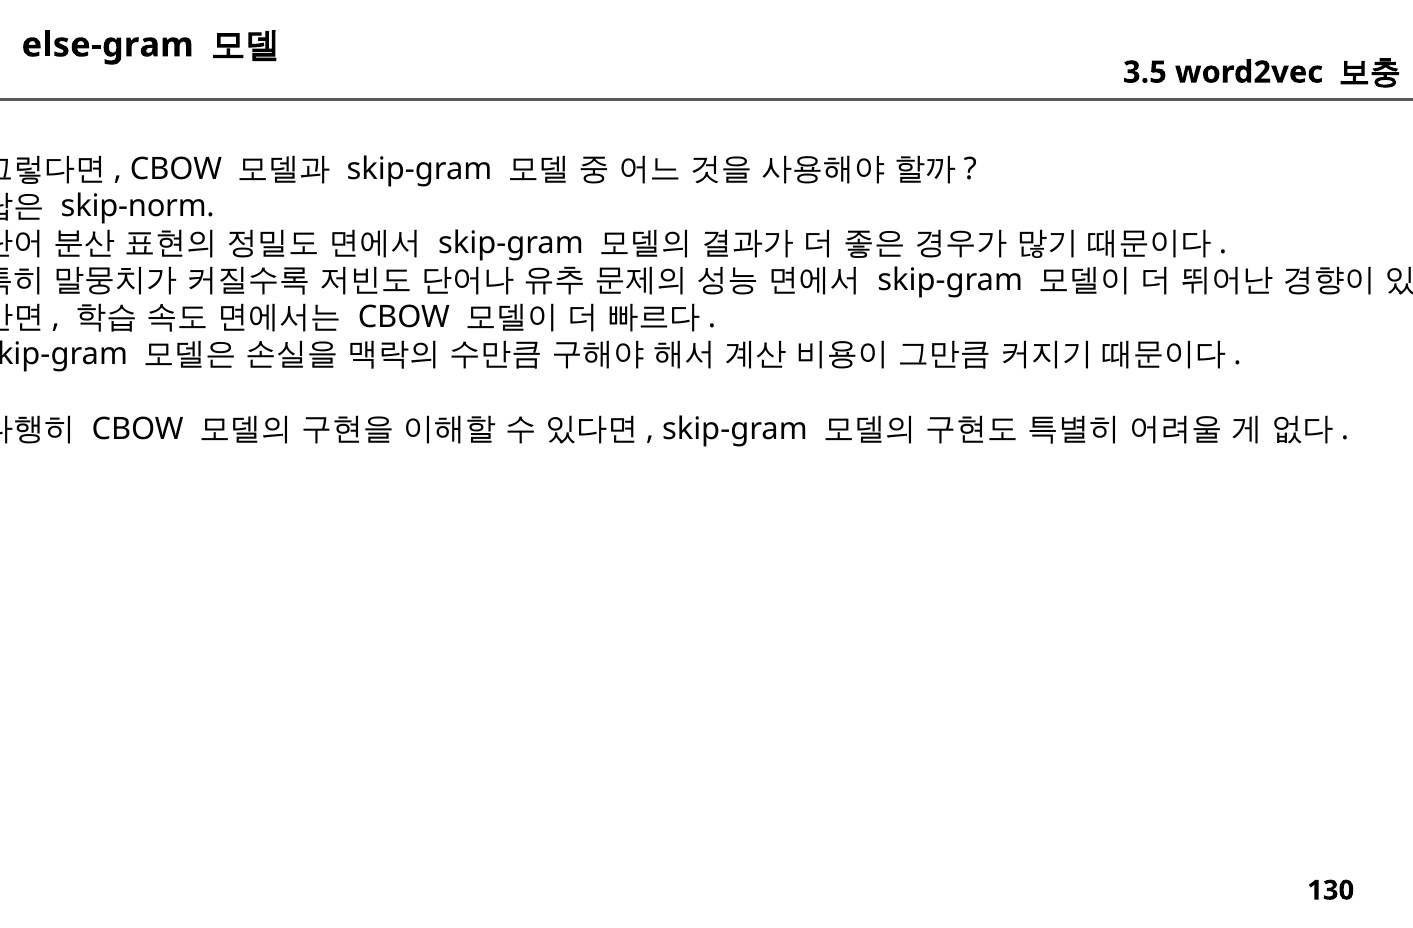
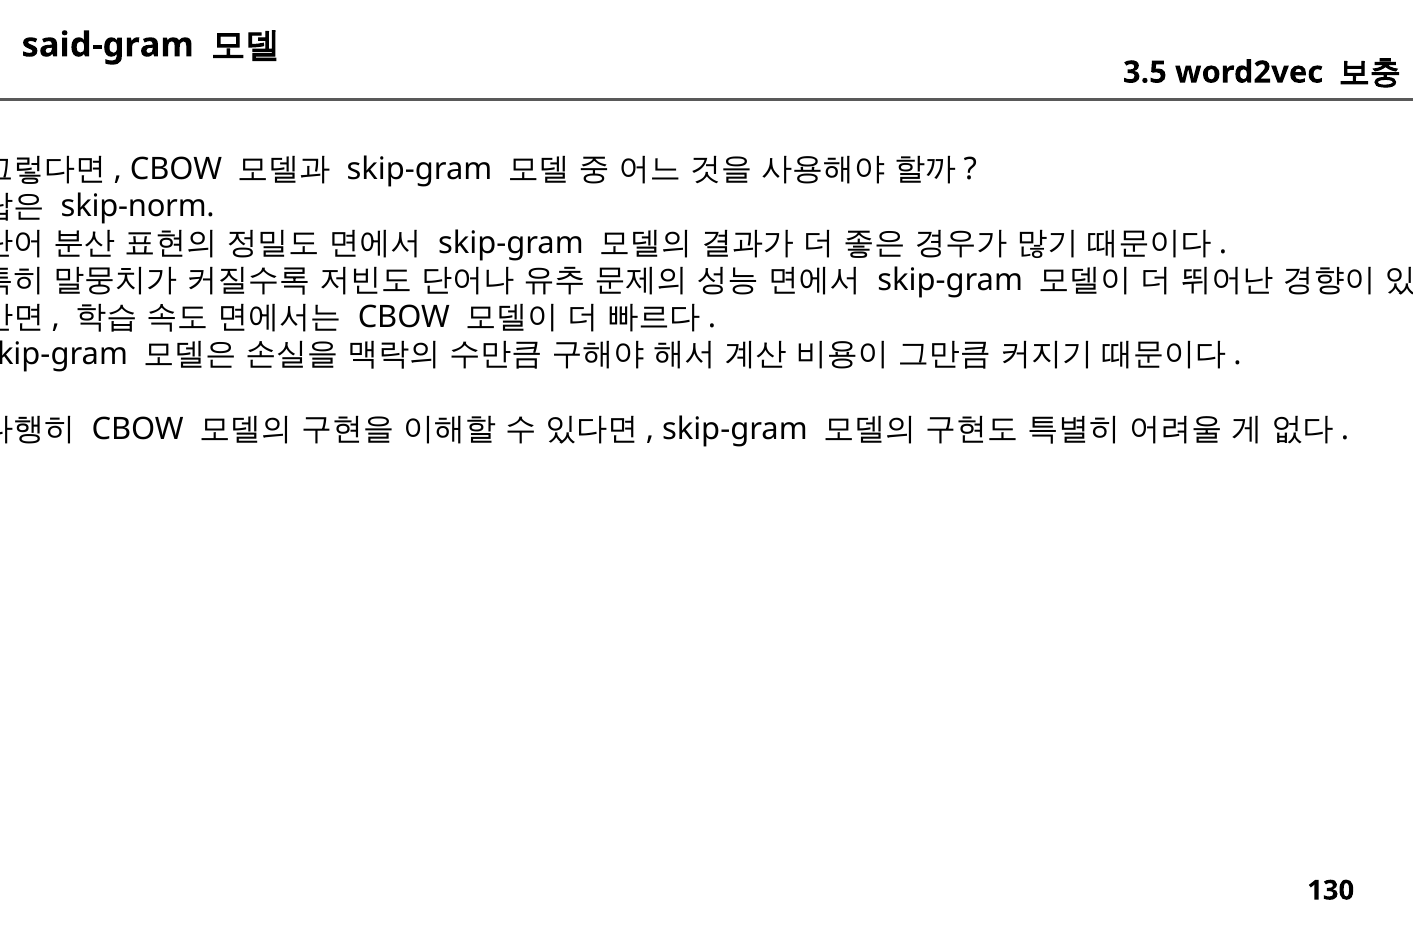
else-gram: else-gram -> said-gram
